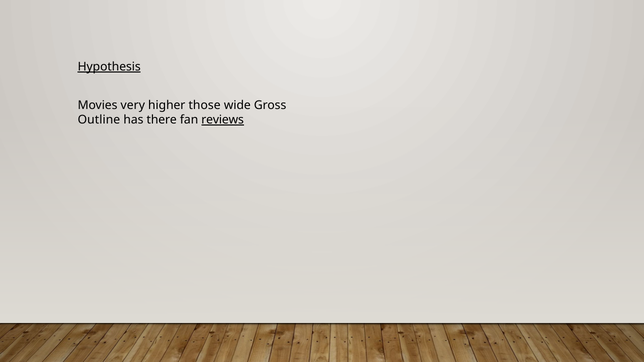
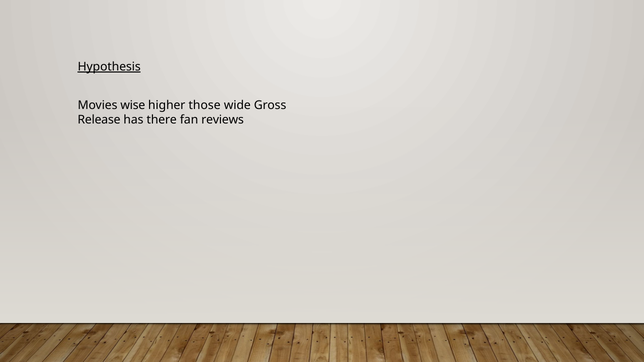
very: very -> wise
Outline: Outline -> Release
reviews underline: present -> none
